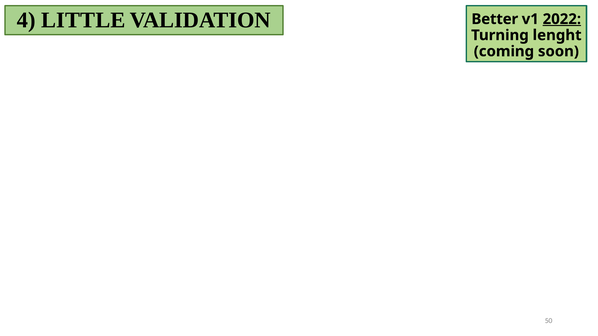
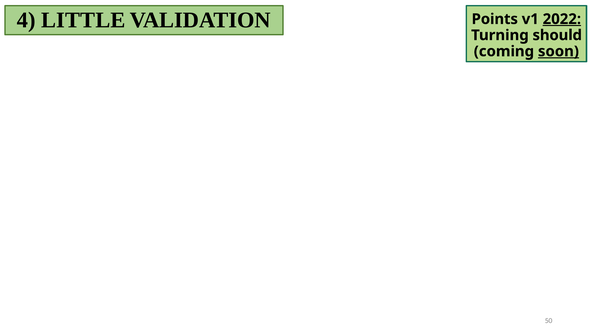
Better: Better -> Points
lenght: lenght -> should
soon underline: none -> present
